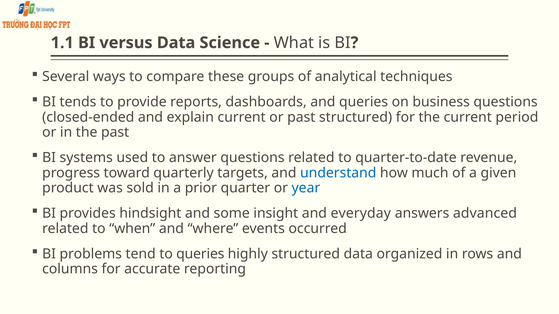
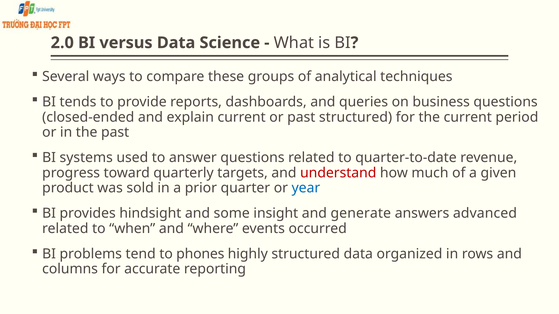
1.1: 1.1 -> 2.0
understand colour: blue -> red
everyday: everyday -> generate
to queries: queries -> phones
